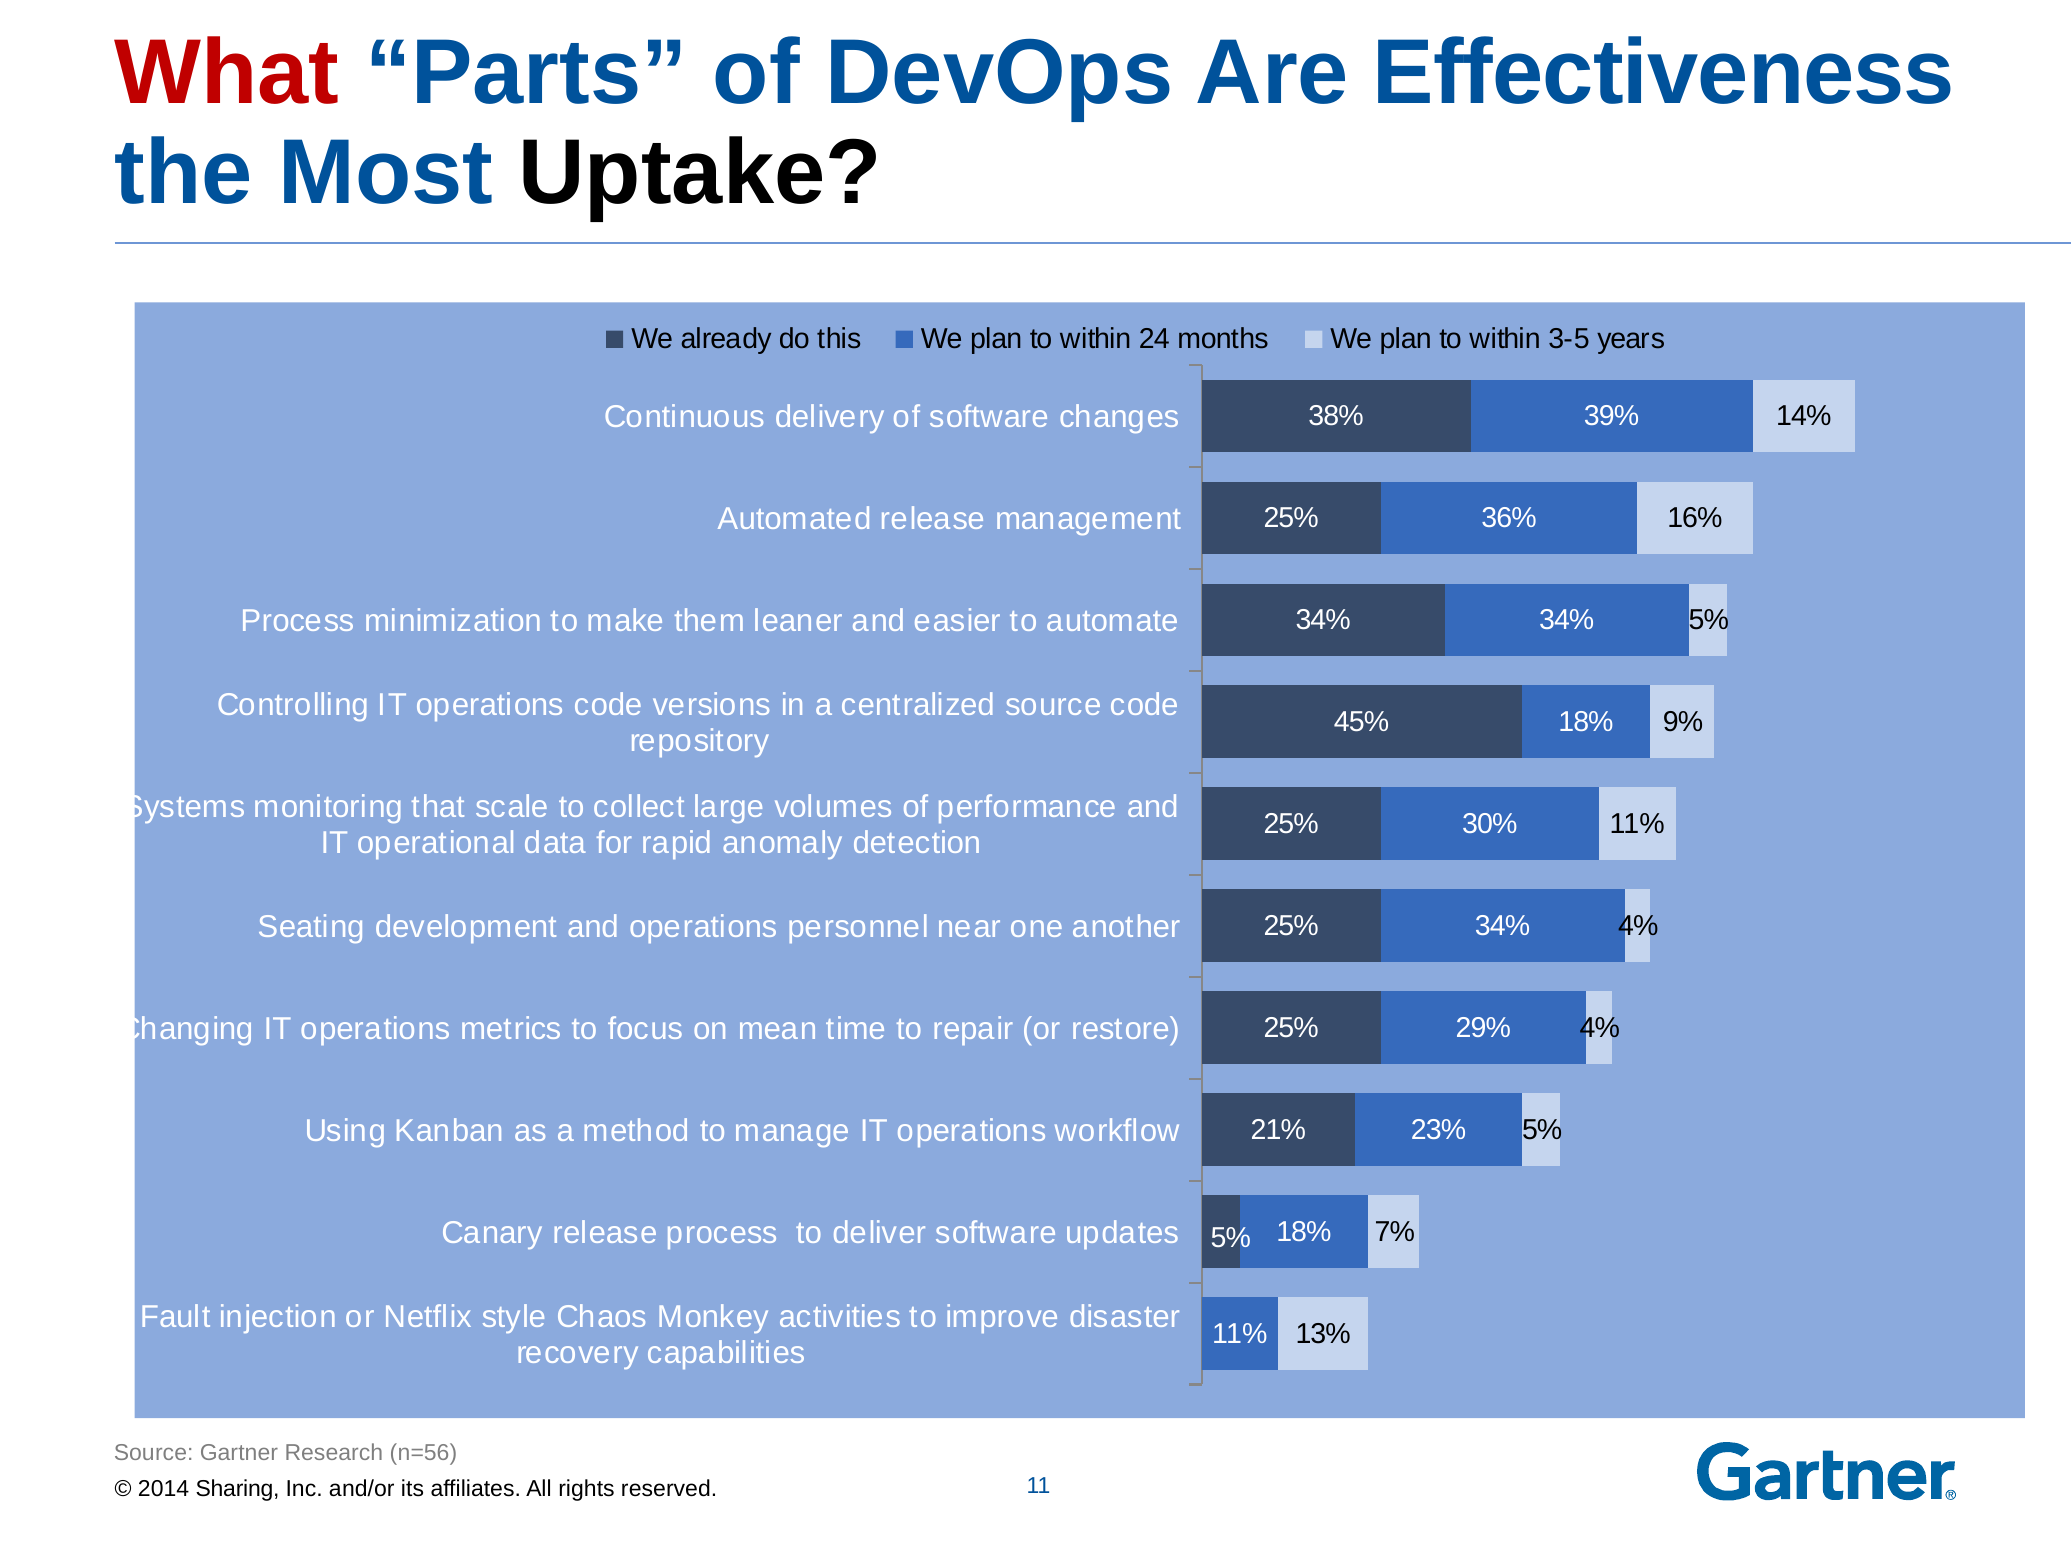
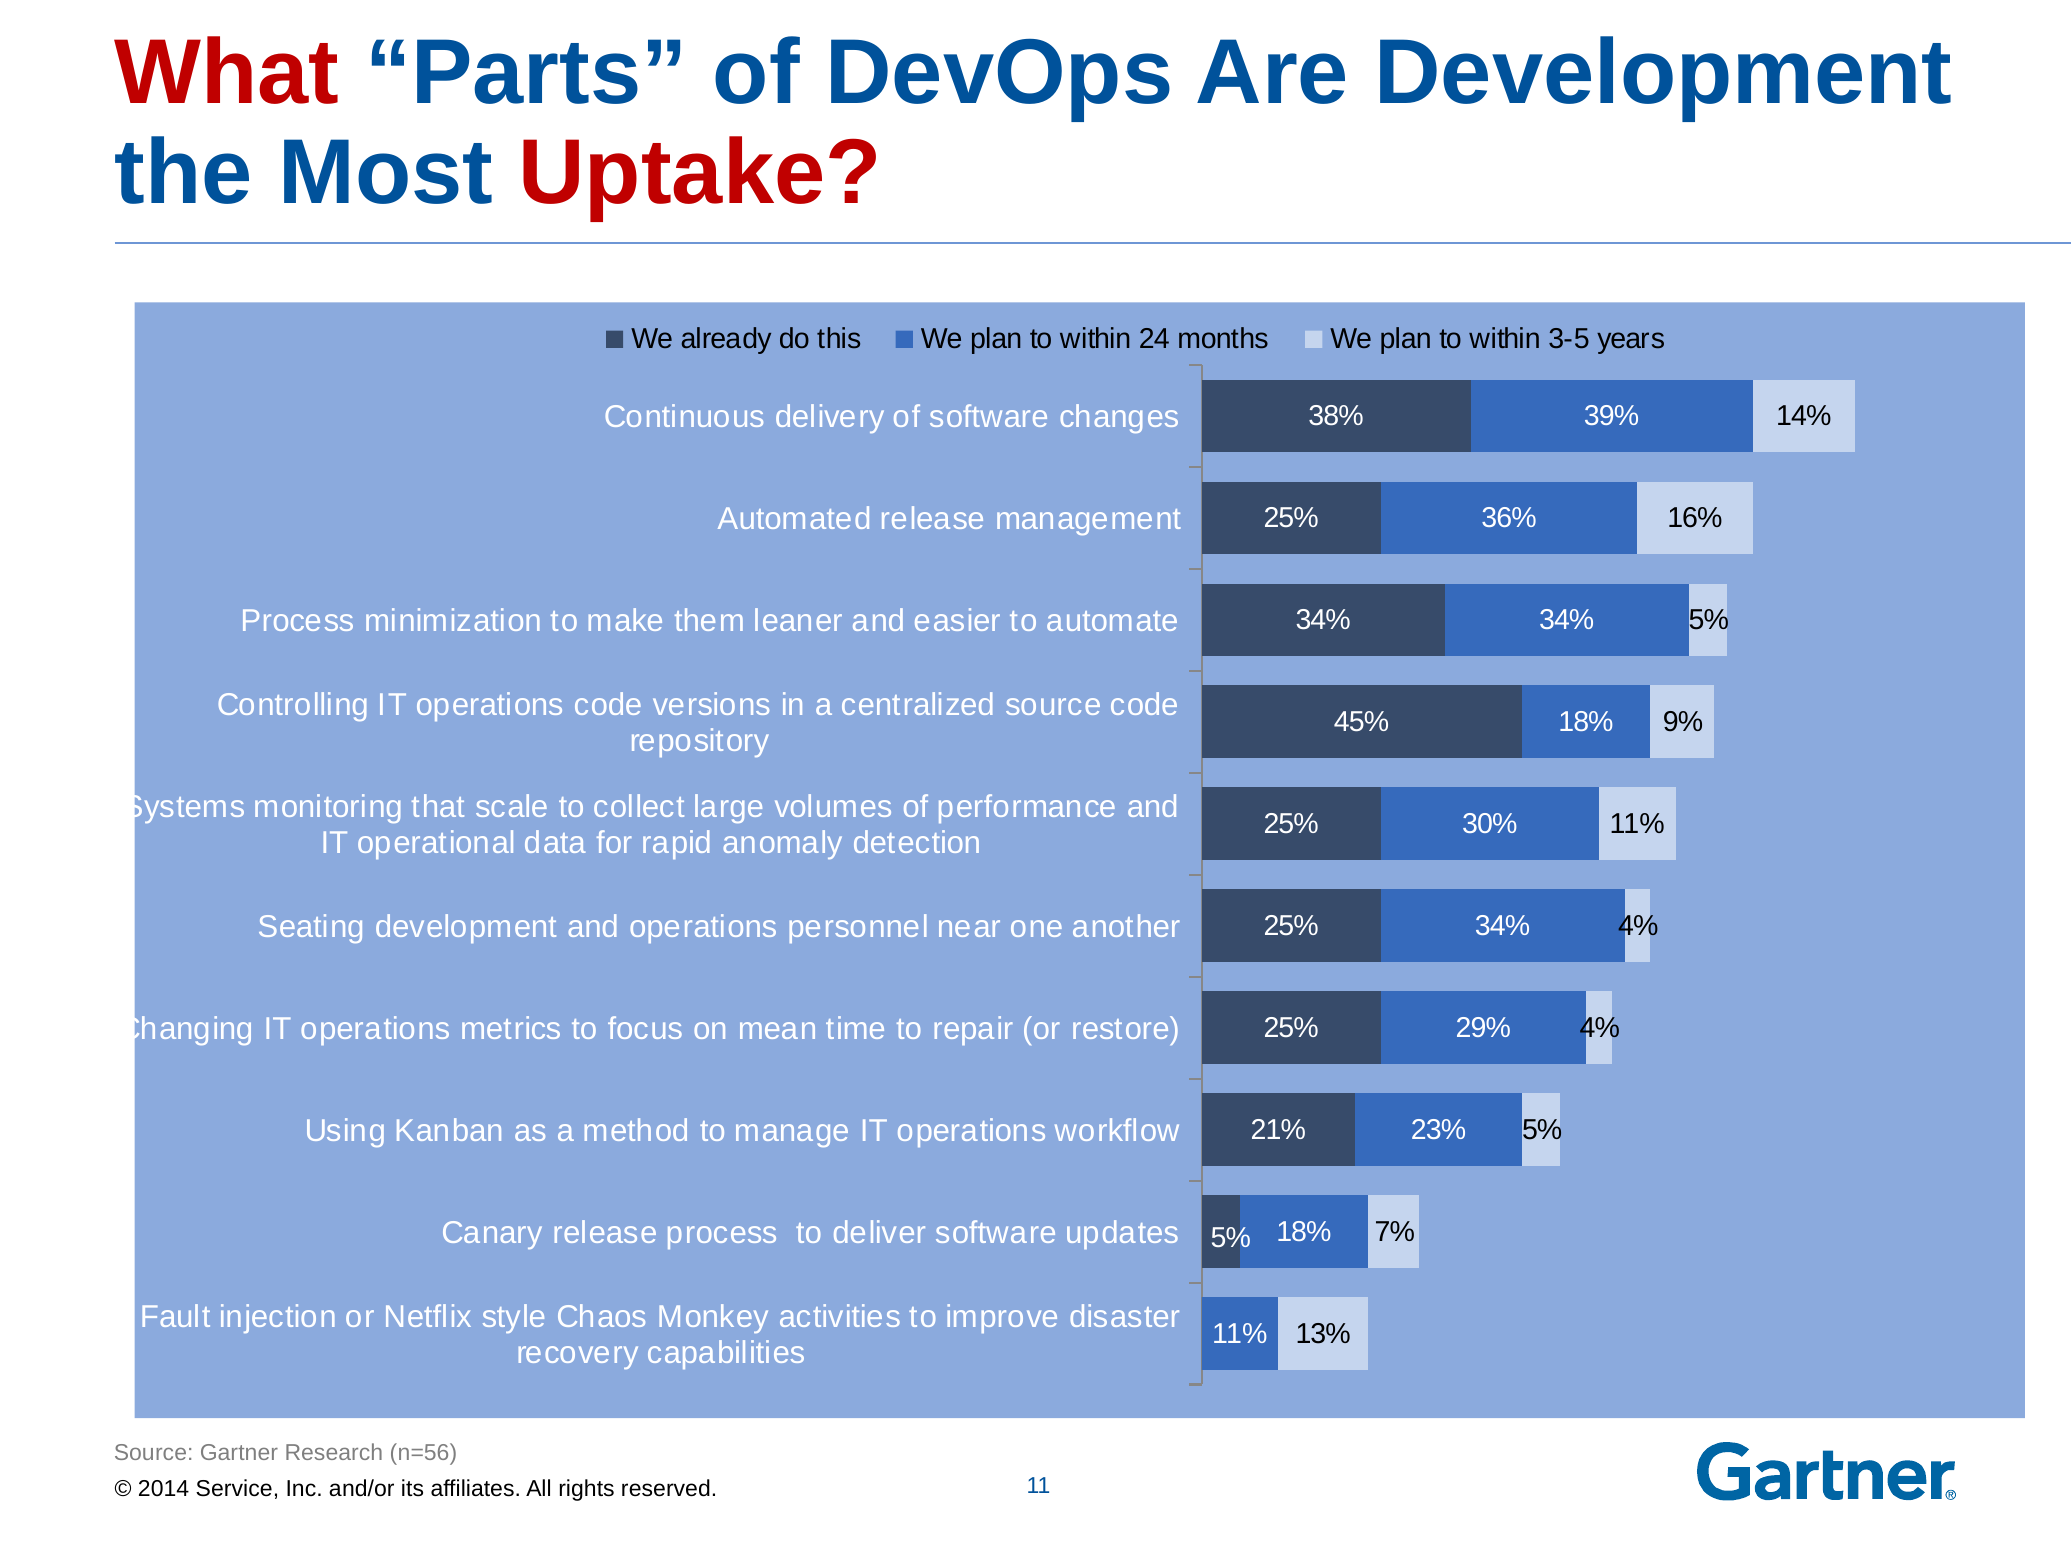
Are Effectiveness: Effectiveness -> Development
Uptake colour: black -> red
Sharing: Sharing -> Service
